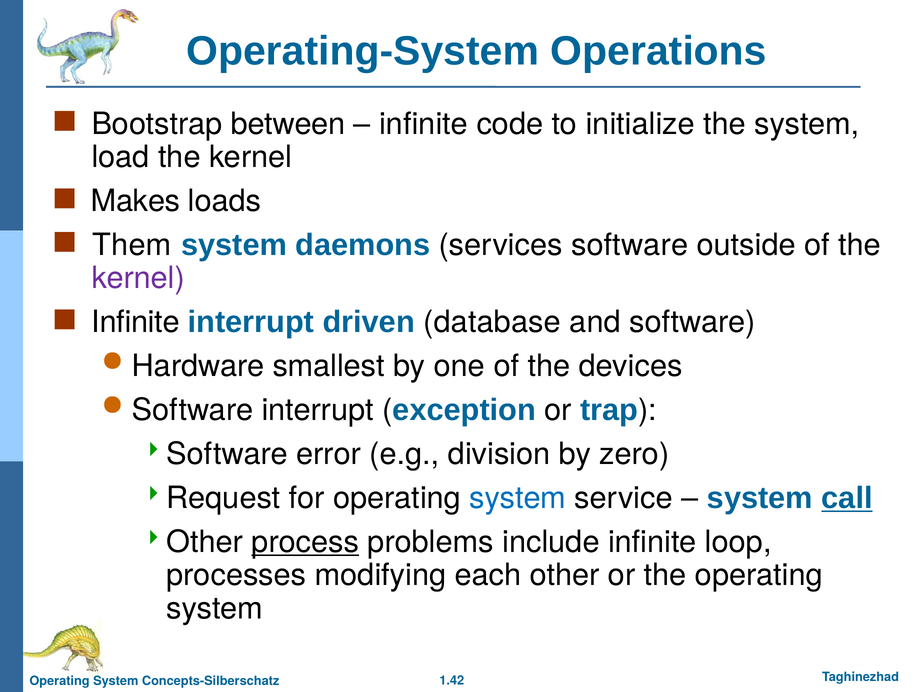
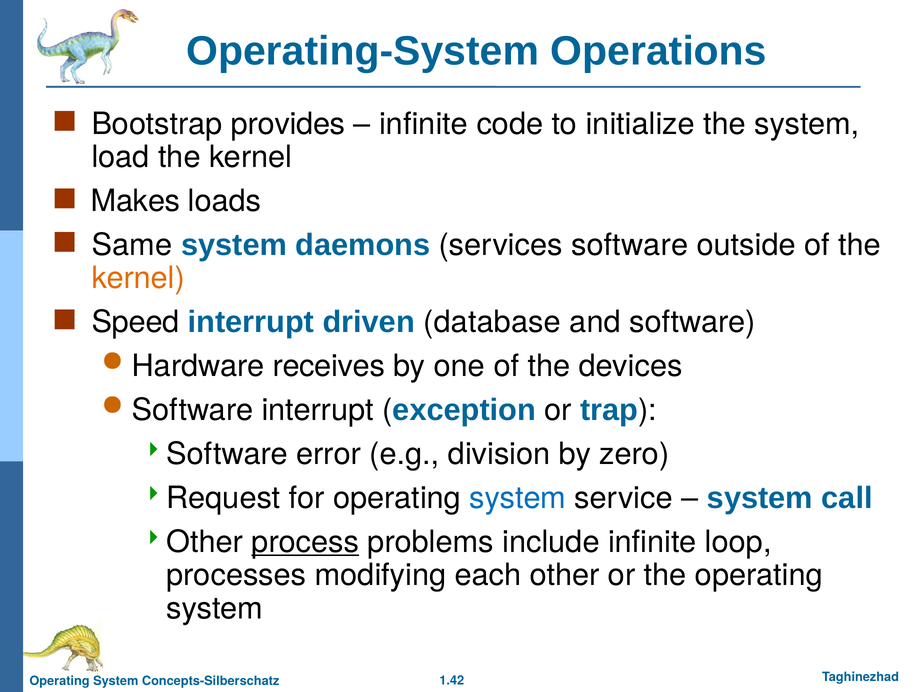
between: between -> provides
Them: Them -> Same
kernel at (138, 278) colour: purple -> orange
Infinite at (136, 322): Infinite -> Speed
smallest: smallest -> receives
call underline: present -> none
